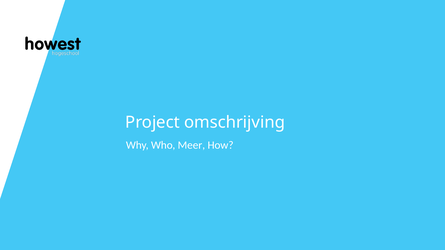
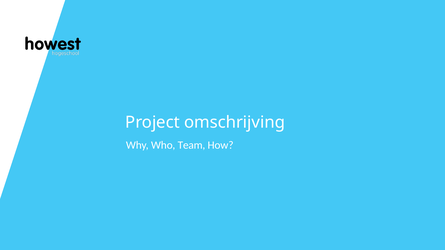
Meer: Meer -> Team
